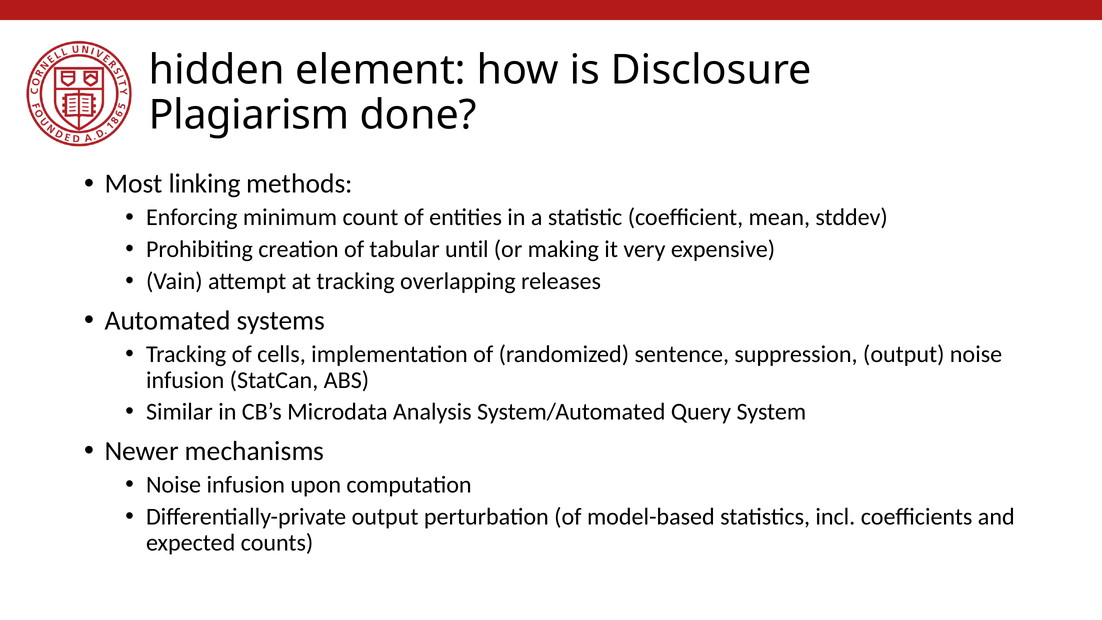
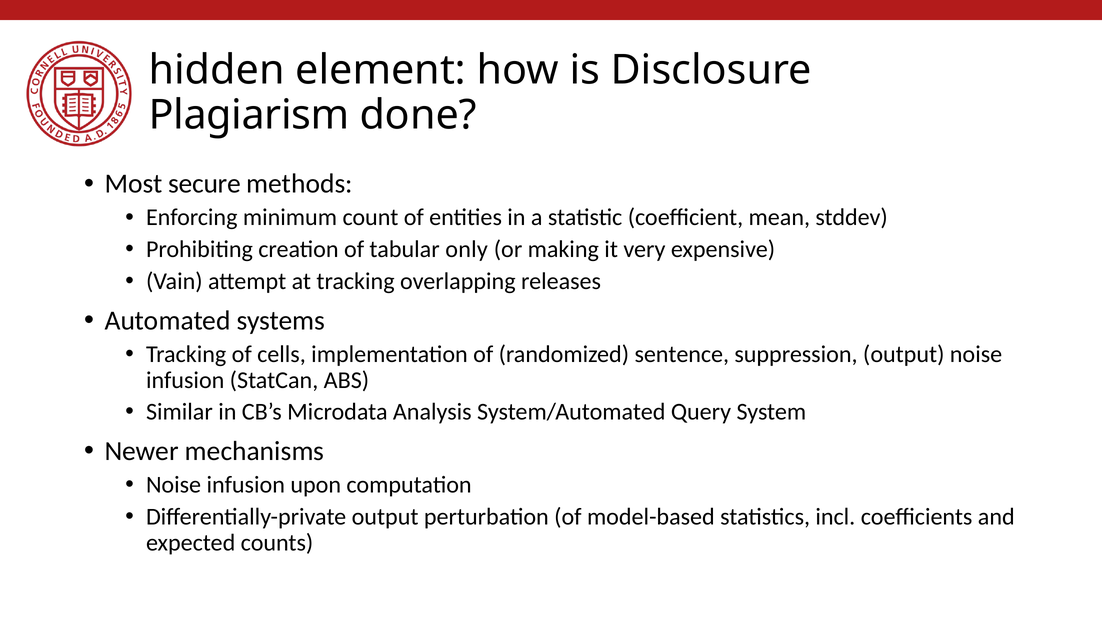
linking: linking -> secure
until: until -> only
